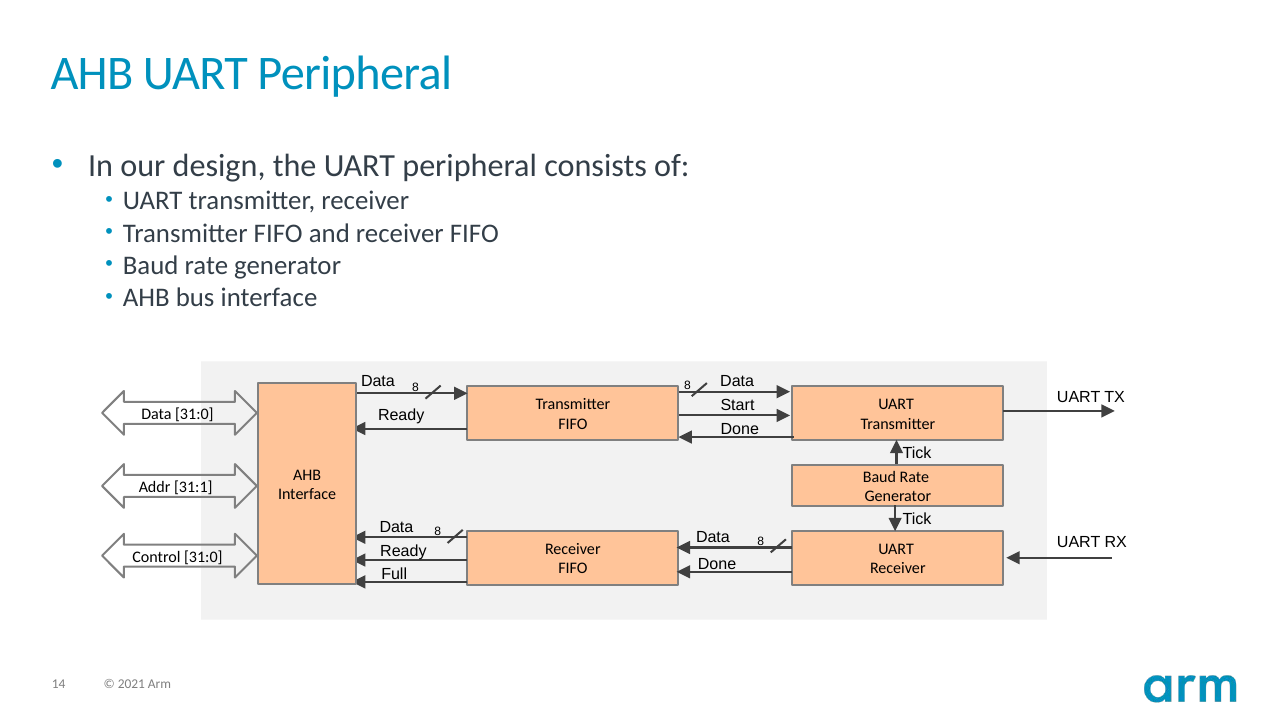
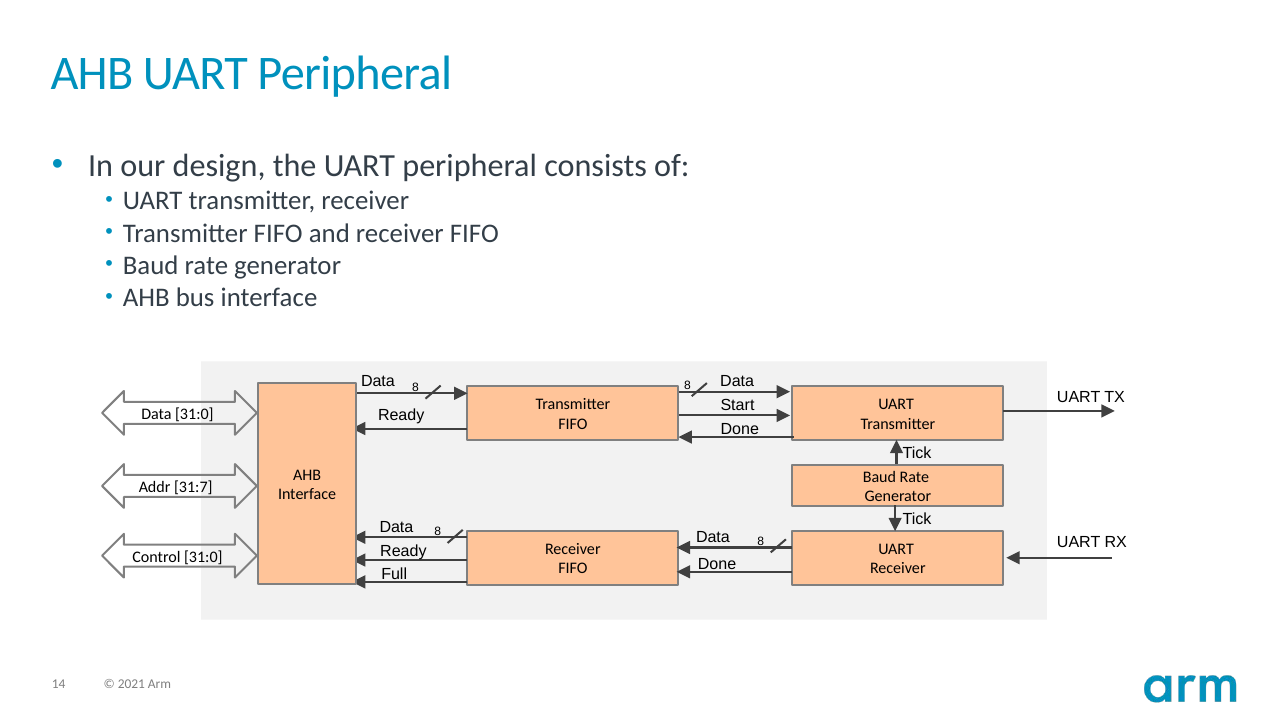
31:1: 31:1 -> 31:7
